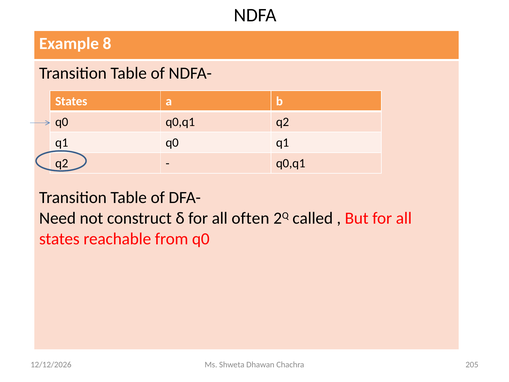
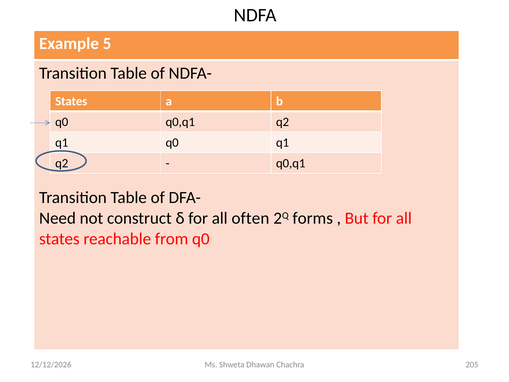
8: 8 -> 5
called: called -> forms
